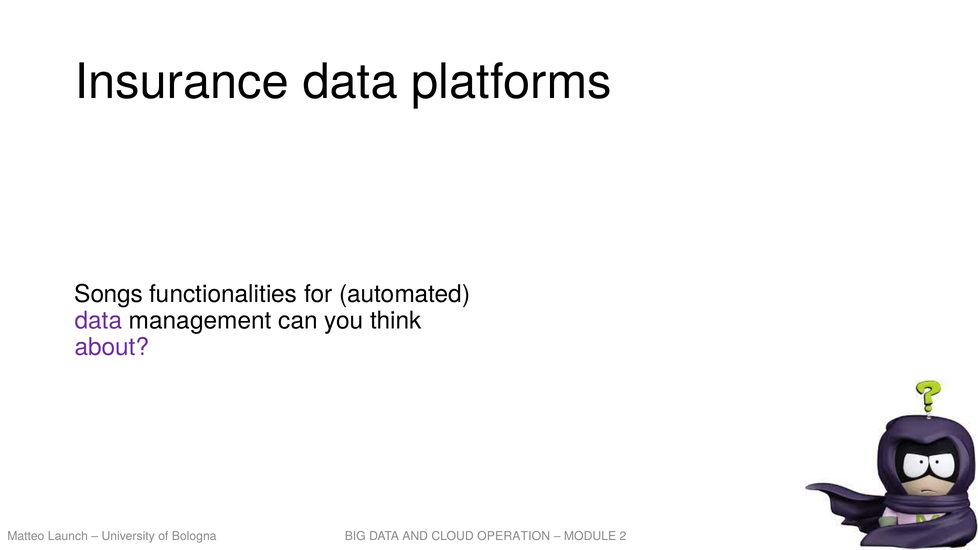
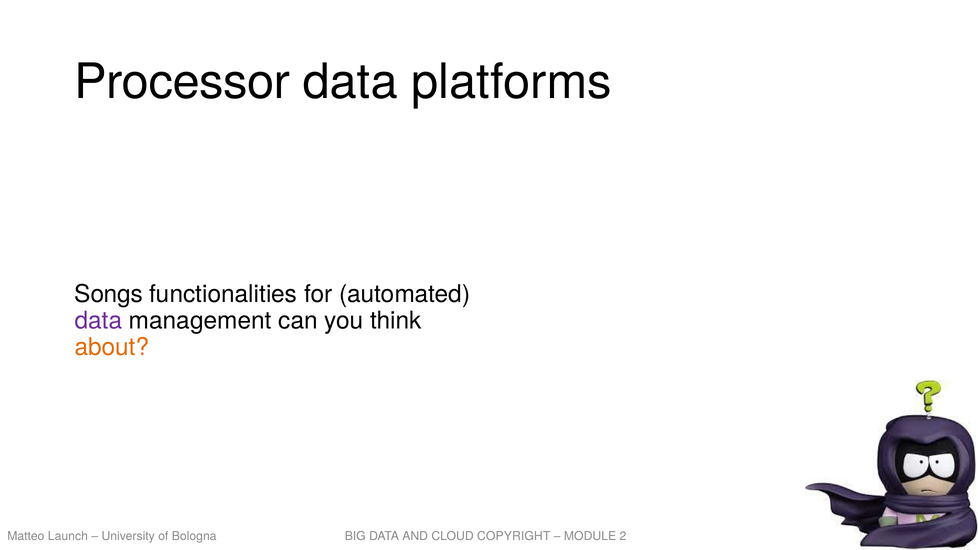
Insurance: Insurance -> Processor
about colour: purple -> orange
OPERATION: OPERATION -> COPYRIGHT
